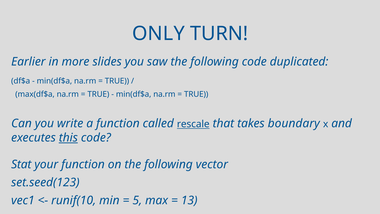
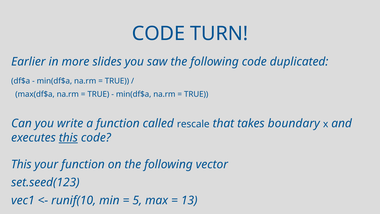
ONLY at (158, 34): ONLY -> CODE
rescale underline: present -> none
Stat at (21, 164): Stat -> This
